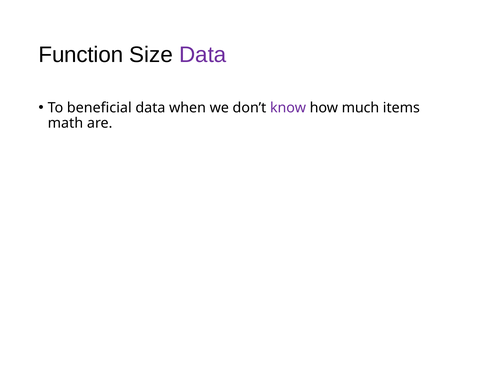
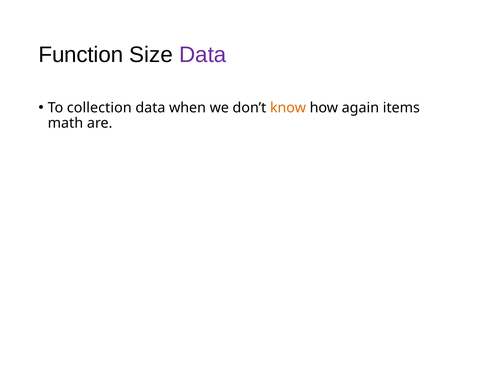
beneficial: beneficial -> collection
know colour: purple -> orange
much: much -> again
